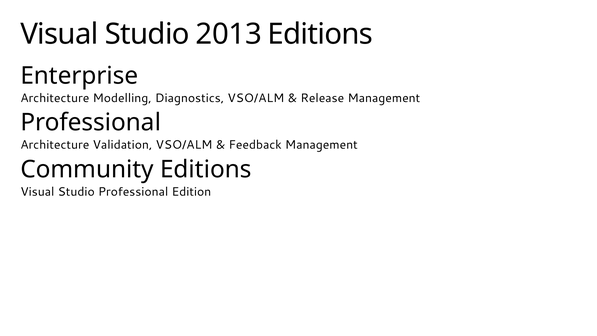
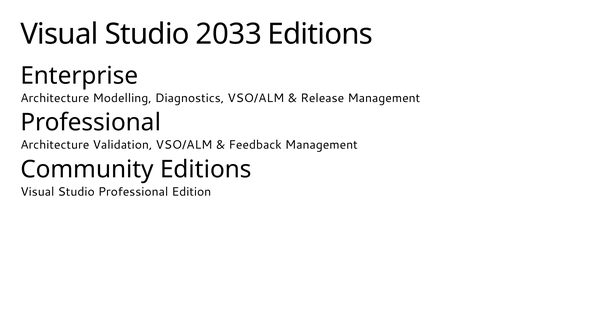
2013: 2013 -> 2033
